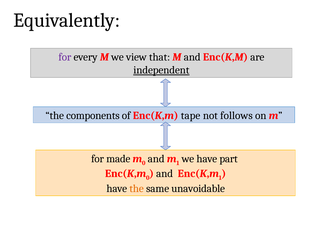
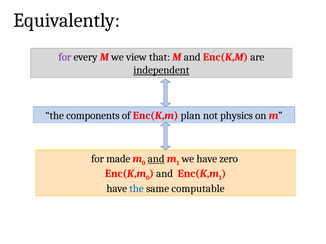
tape: tape -> plan
follows: follows -> physics
and at (156, 159) underline: none -> present
part: part -> zero
the at (137, 189) colour: orange -> blue
unavoidable: unavoidable -> computable
